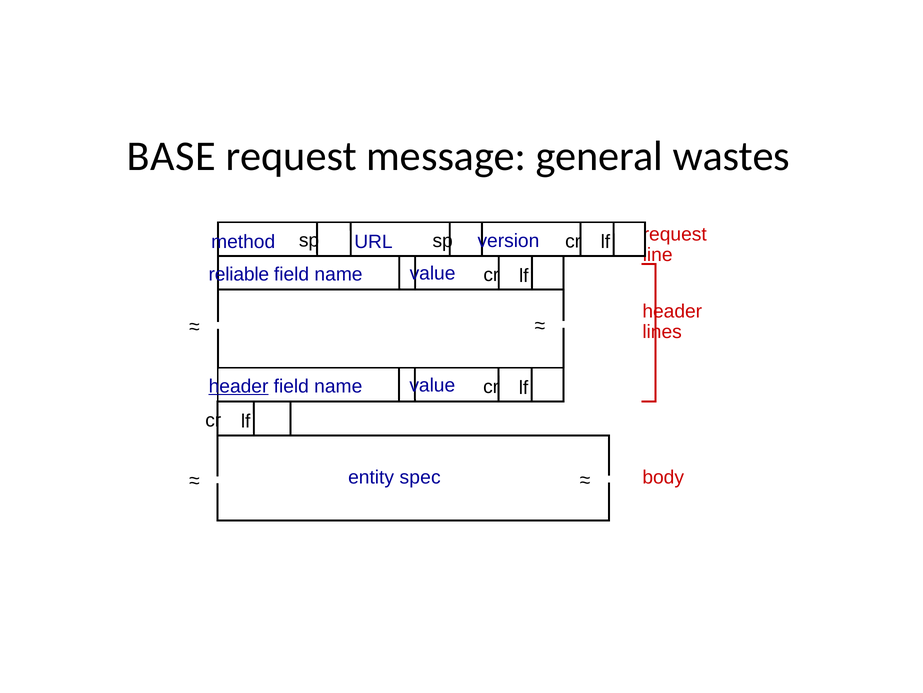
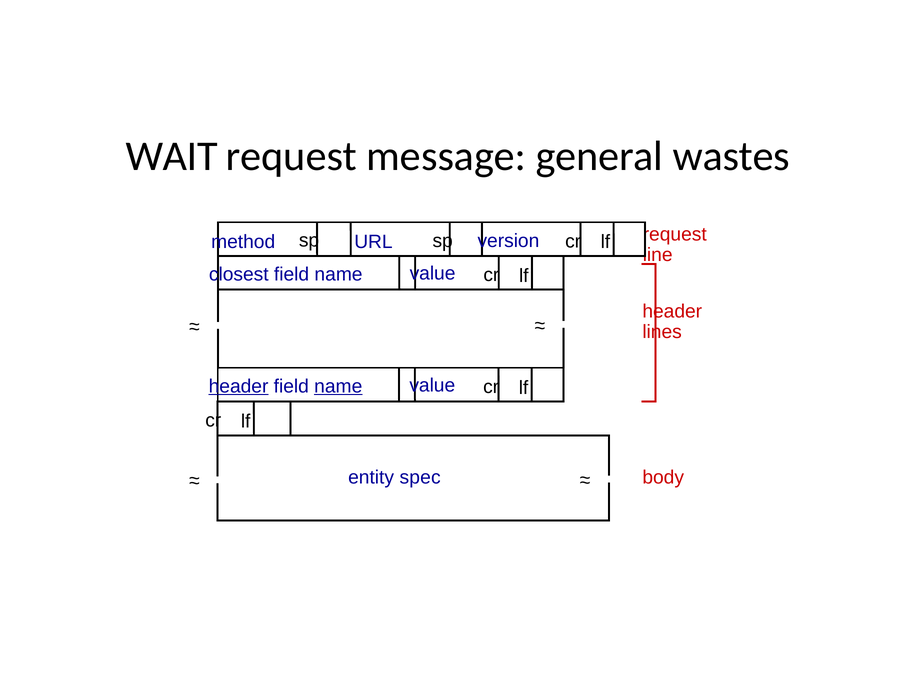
BASE: BASE -> WAIT
reliable: reliable -> closest
name at (338, 386) underline: none -> present
